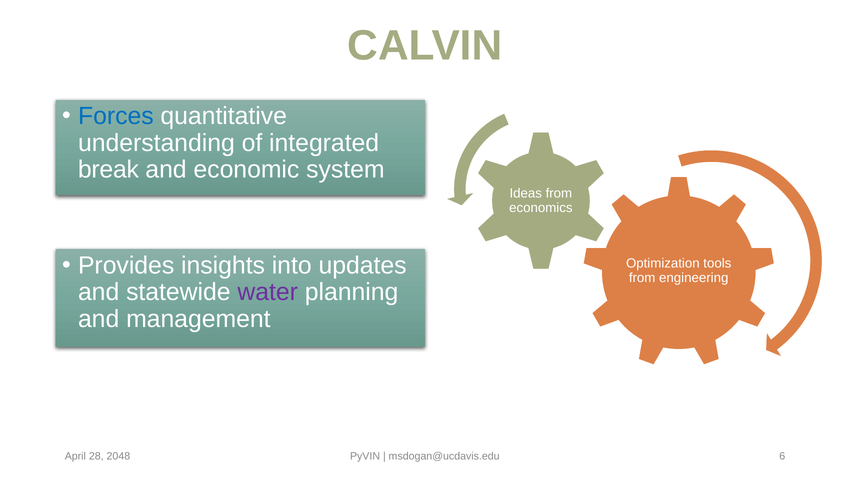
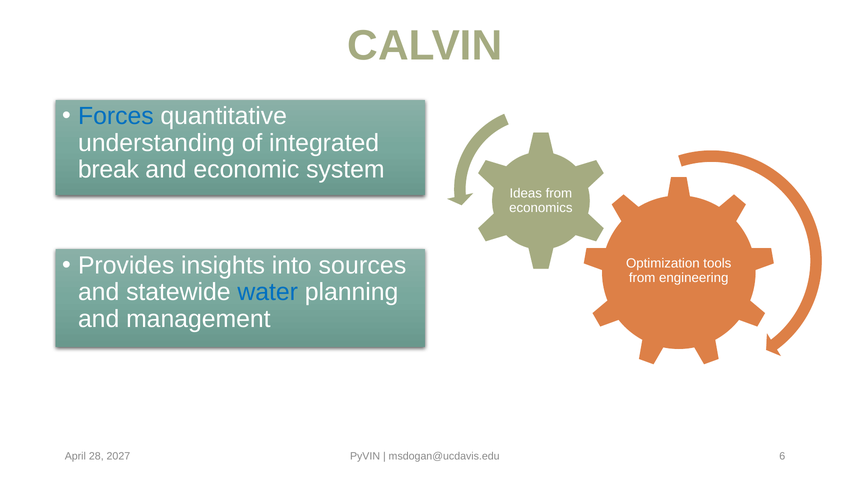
updates: updates -> sources
water colour: purple -> blue
2048: 2048 -> 2027
